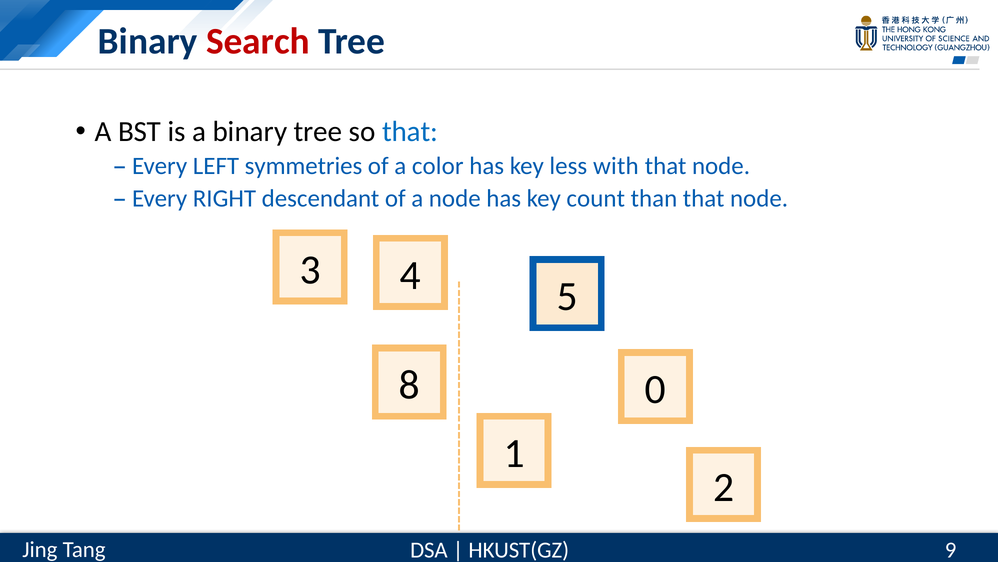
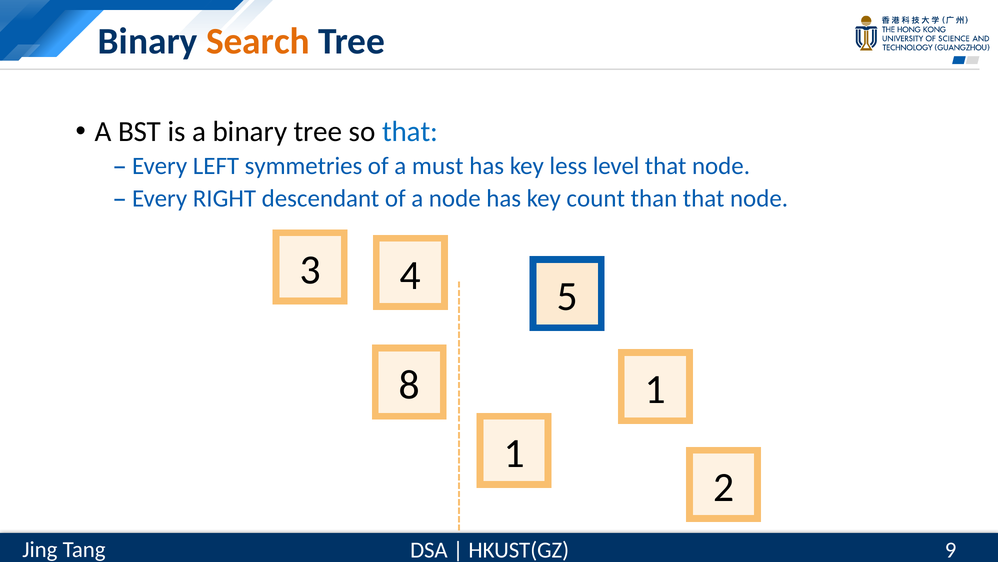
Search colour: red -> orange
color: color -> must
with: with -> level
8 0: 0 -> 1
